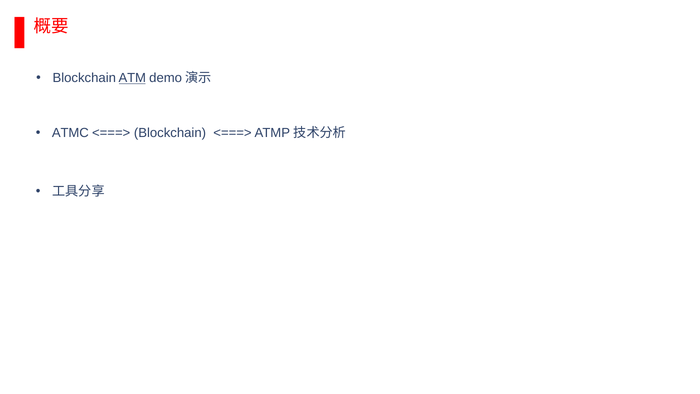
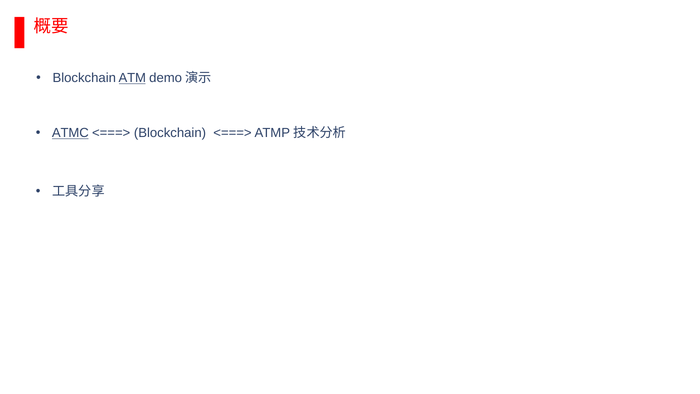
ATMC underline: none -> present
